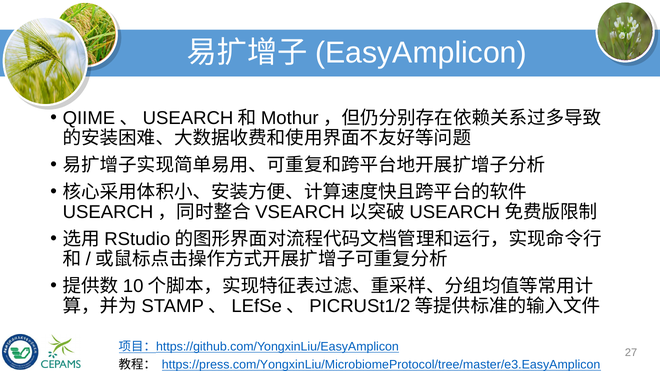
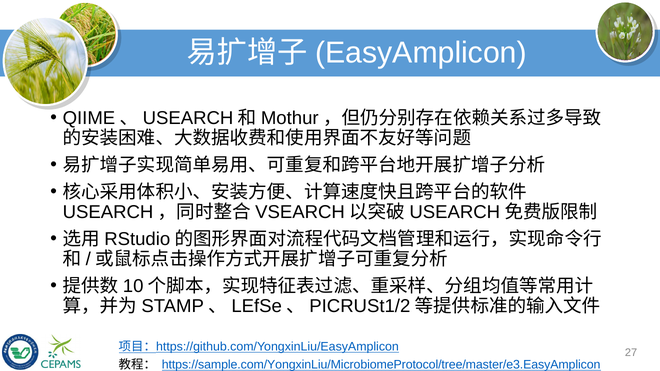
https://press.com/YongxinLiu/MicrobiomeProtocol/tree/master/e3.EasyAmplicon: https://press.com/YongxinLiu/MicrobiomeProtocol/tree/master/e3.EasyAmplicon -> https://sample.com/YongxinLiu/MicrobiomeProtocol/tree/master/e3.EasyAmplicon
